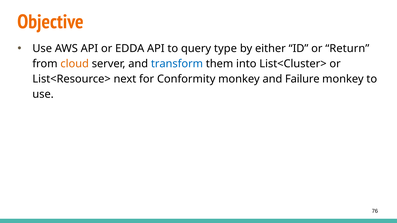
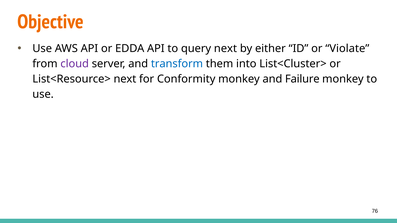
query type: type -> next
Return: Return -> Violate
cloud colour: orange -> purple
